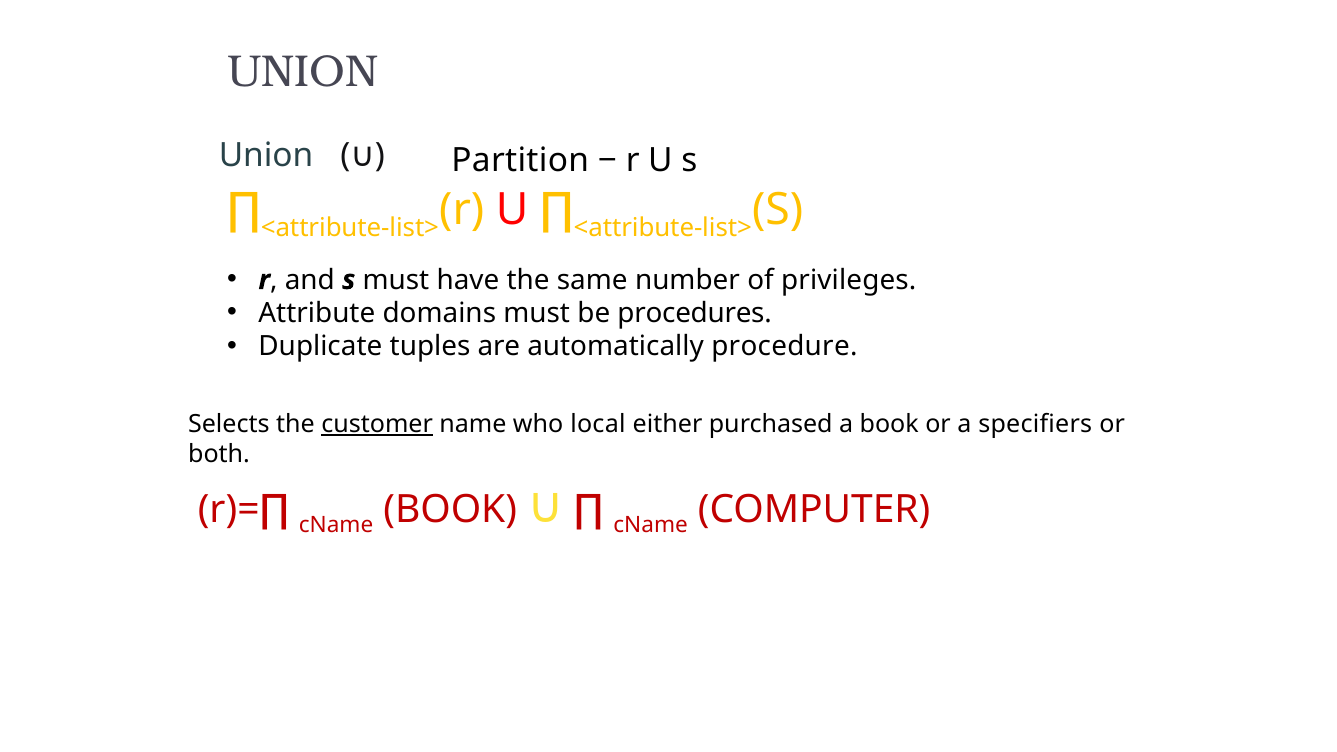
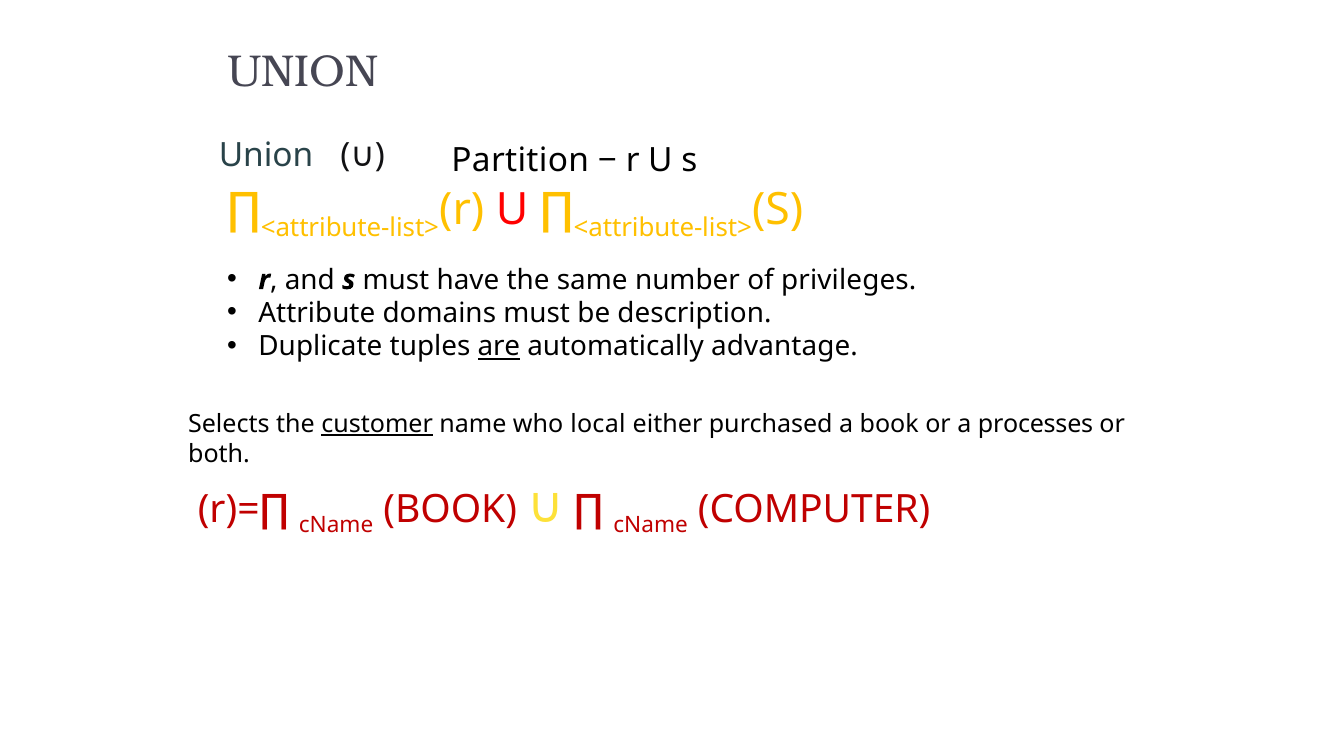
procedures: procedures -> description
are underline: none -> present
procedure: procedure -> advantage
specifiers: specifiers -> processes
